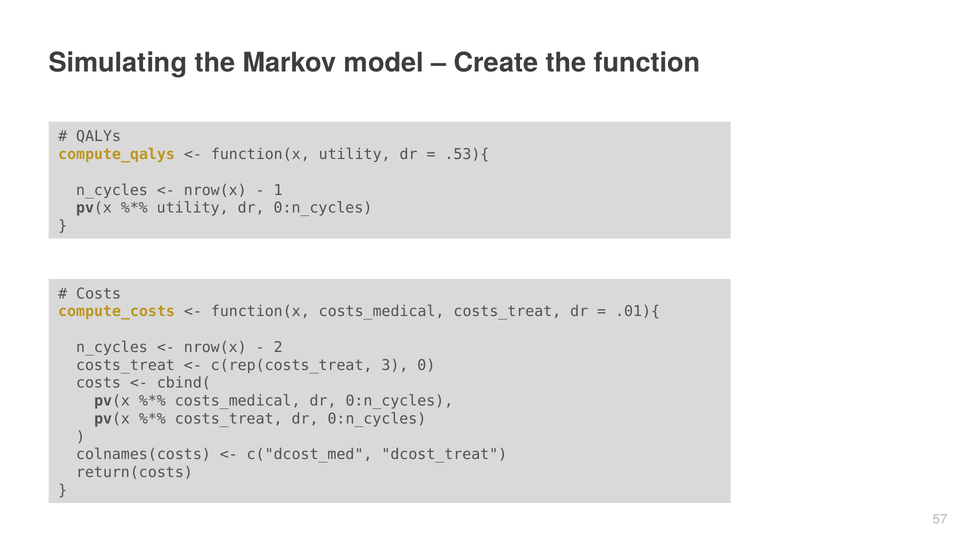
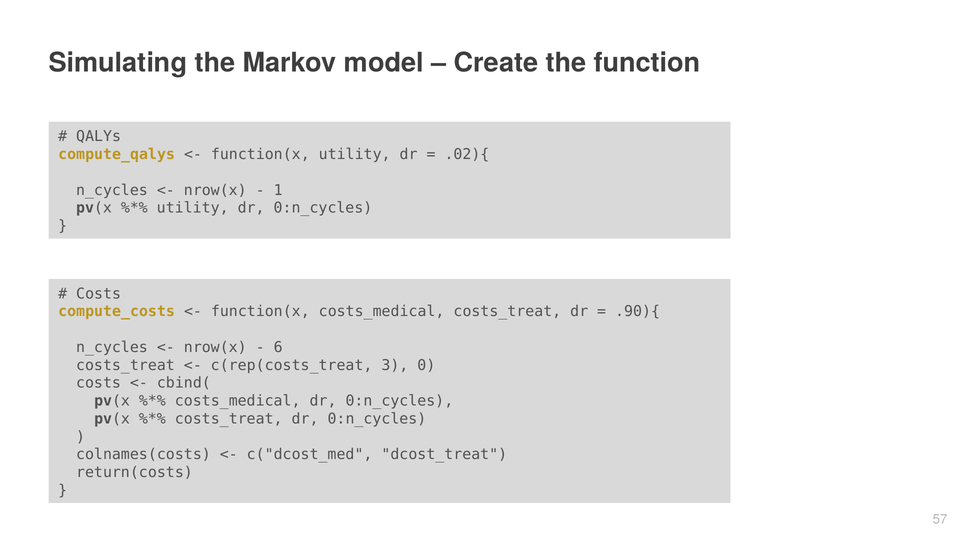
.53){: .53){ -> .02){
.01){: .01){ -> .90){
2: 2 -> 6
